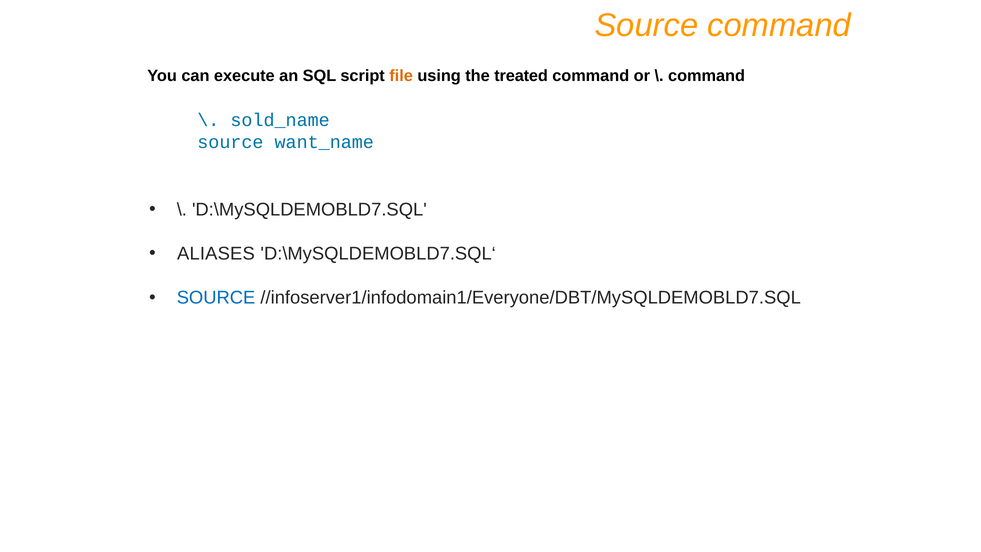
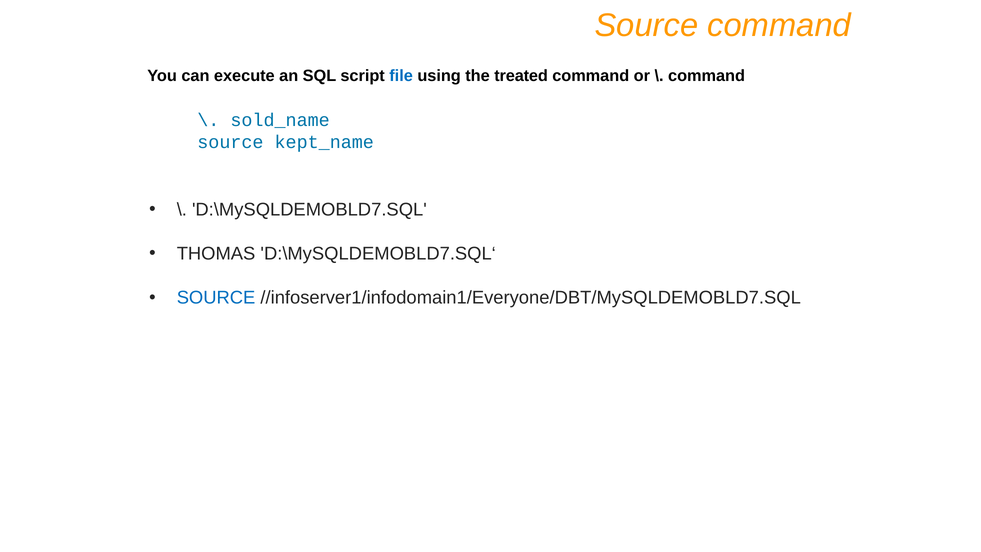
file colour: orange -> blue
want_name: want_name -> kept_name
ALIASES: ALIASES -> THOMAS
